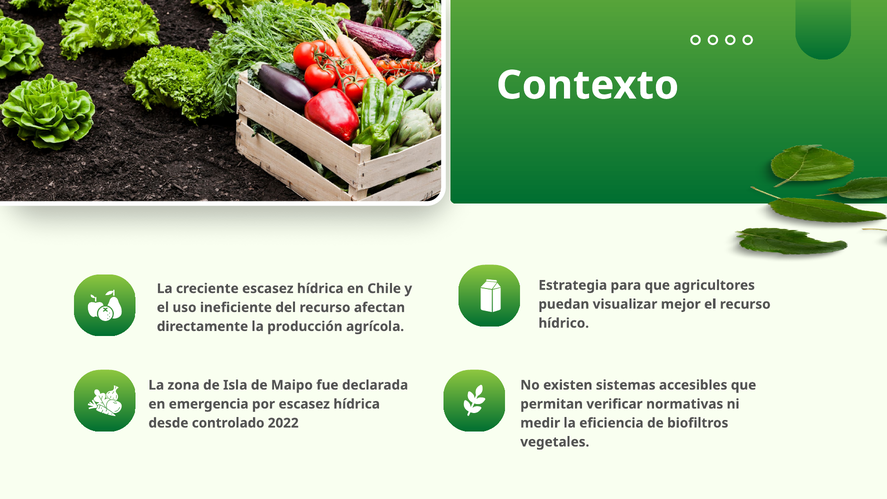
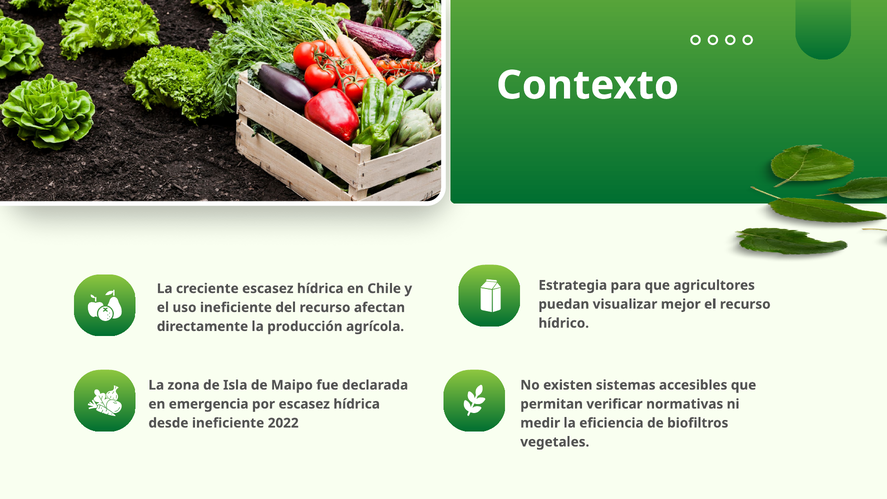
desde controlado: controlado -> ineficiente
